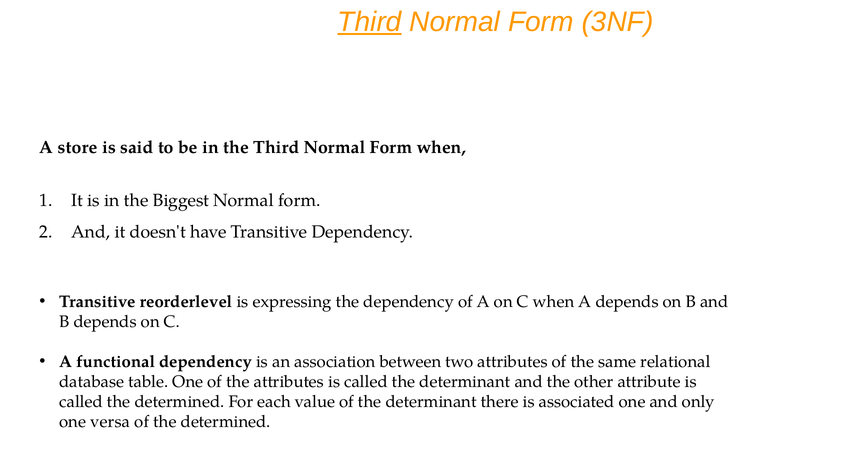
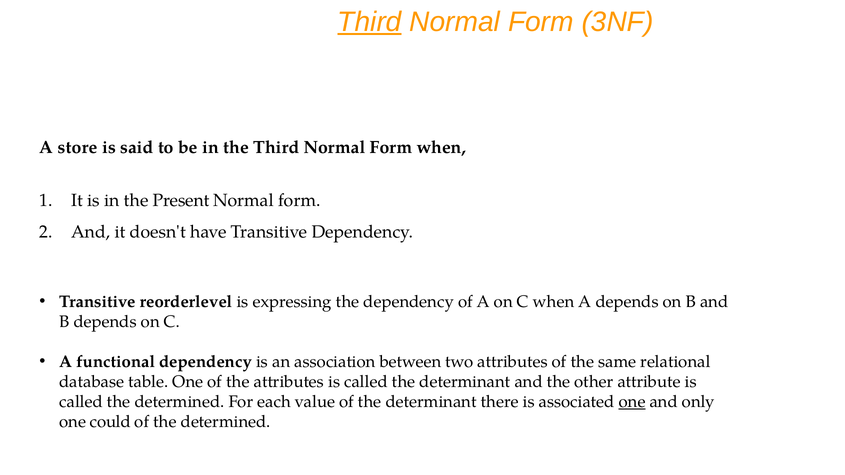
Biggest: Biggest -> Present
one at (632, 402) underline: none -> present
versa: versa -> could
